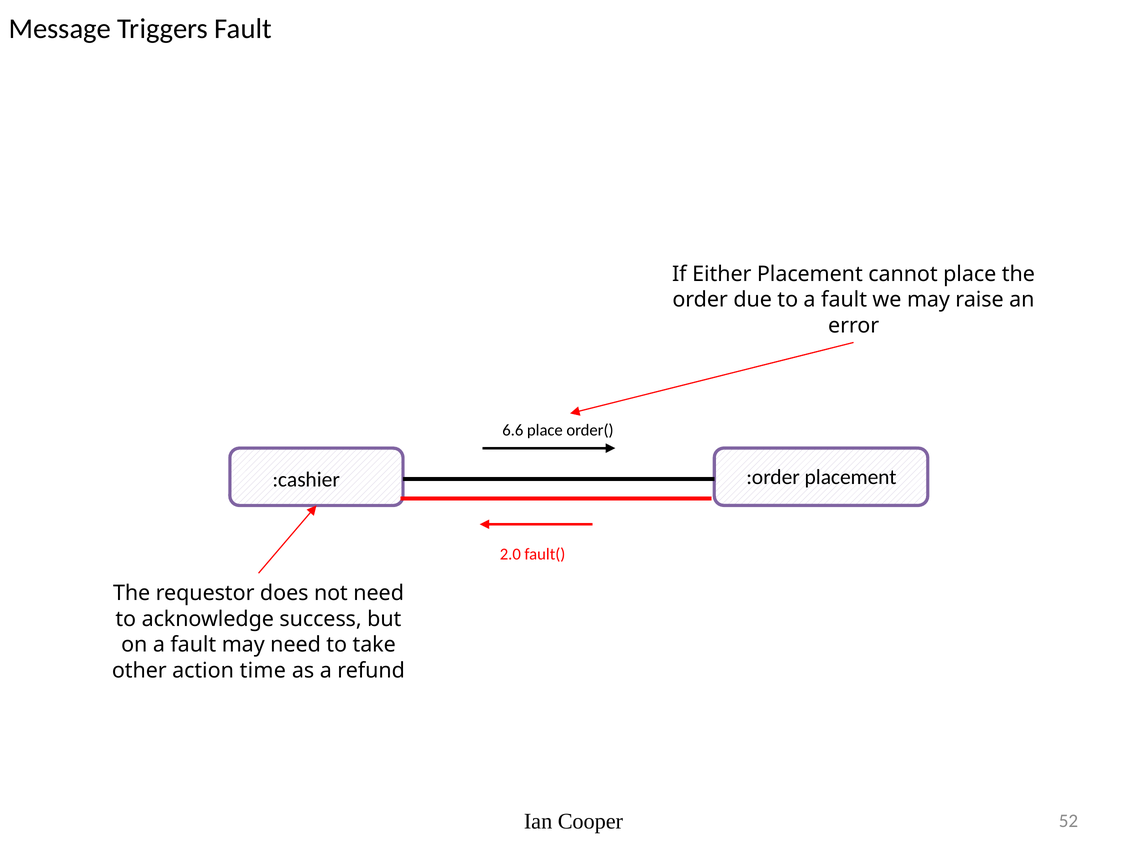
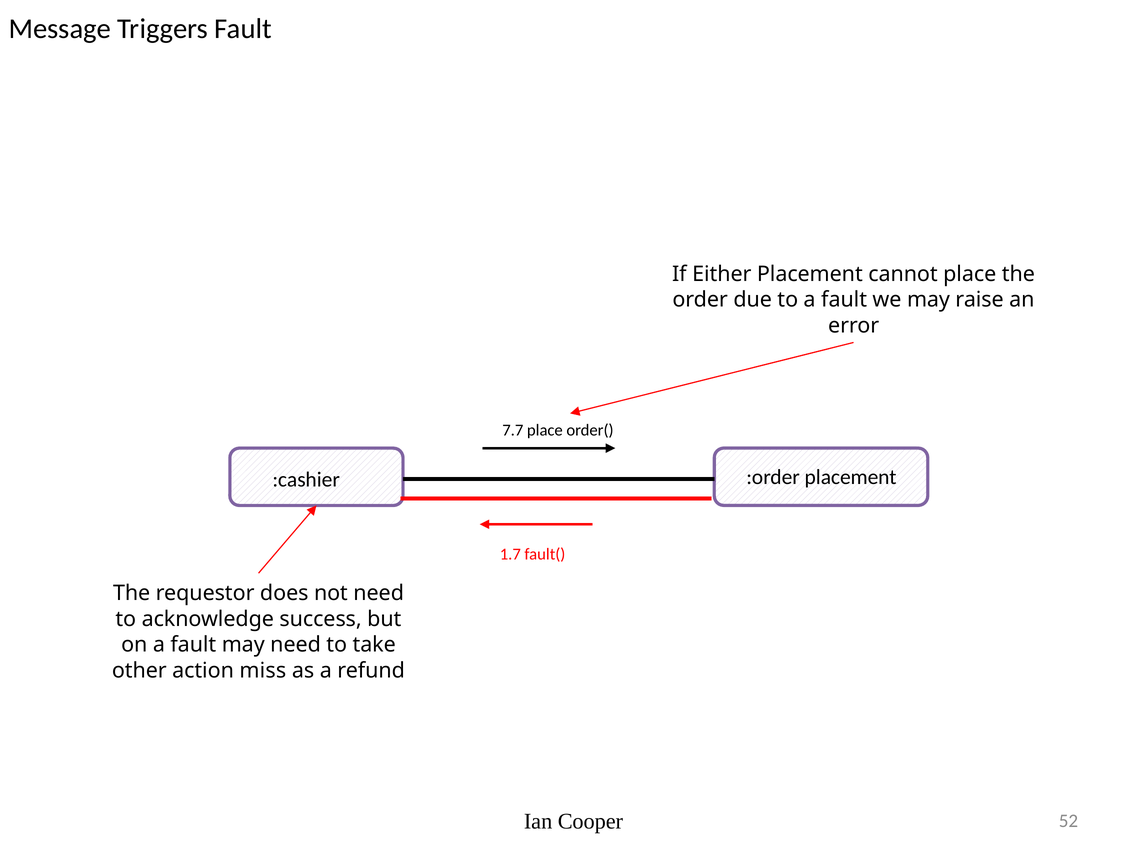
6.6: 6.6 -> 7.7
2.0: 2.0 -> 1.7
time: time -> miss
